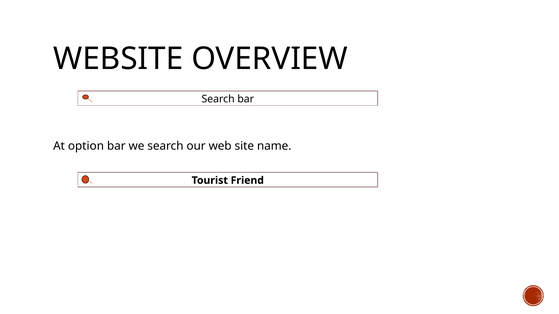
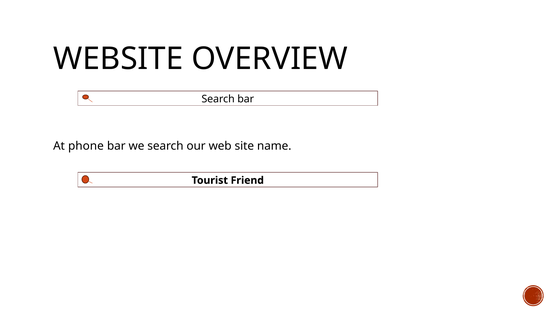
option: option -> phone
